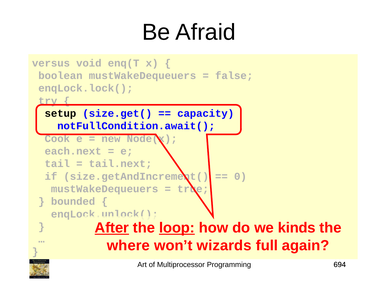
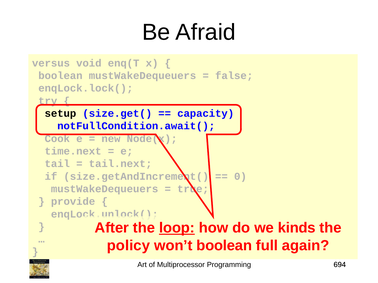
each.next: each.next -> time.next
bounded: bounded -> provide
After underline: present -> none
where: where -> policy
won’t wizards: wizards -> boolean
